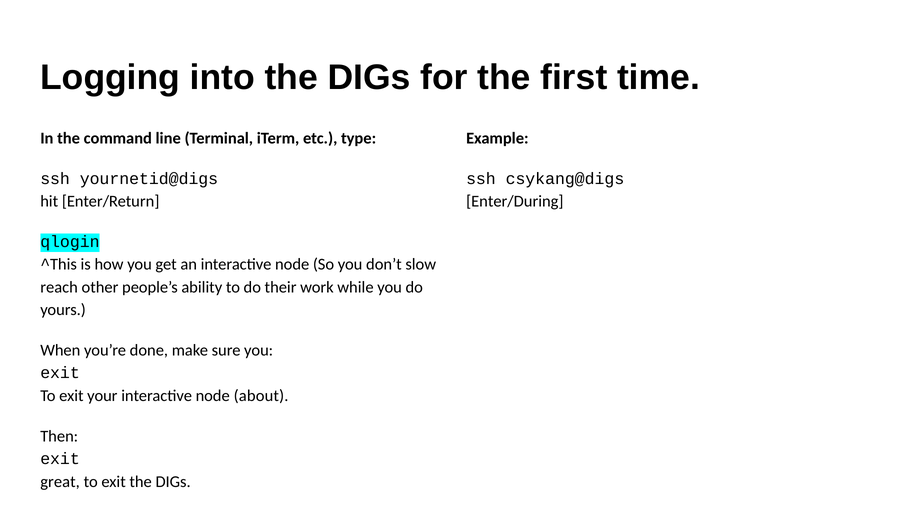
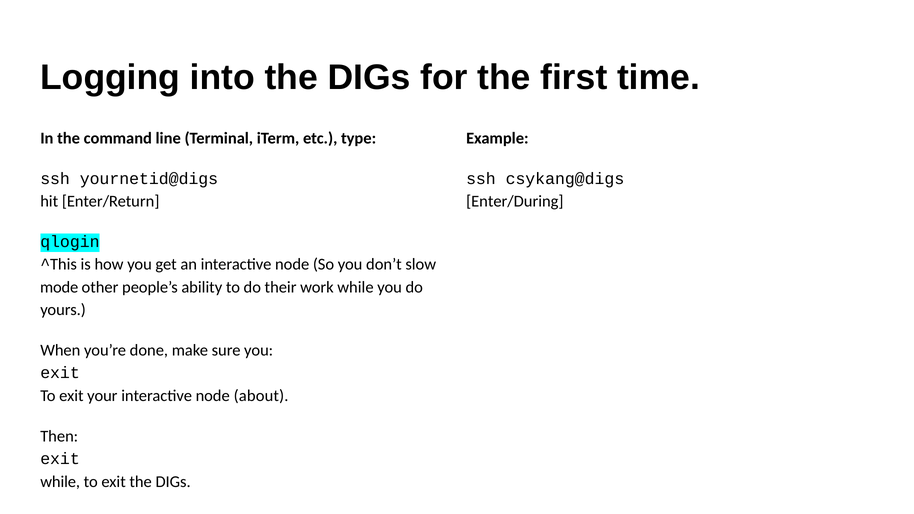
reach: reach -> mode
great at (60, 482): great -> while
